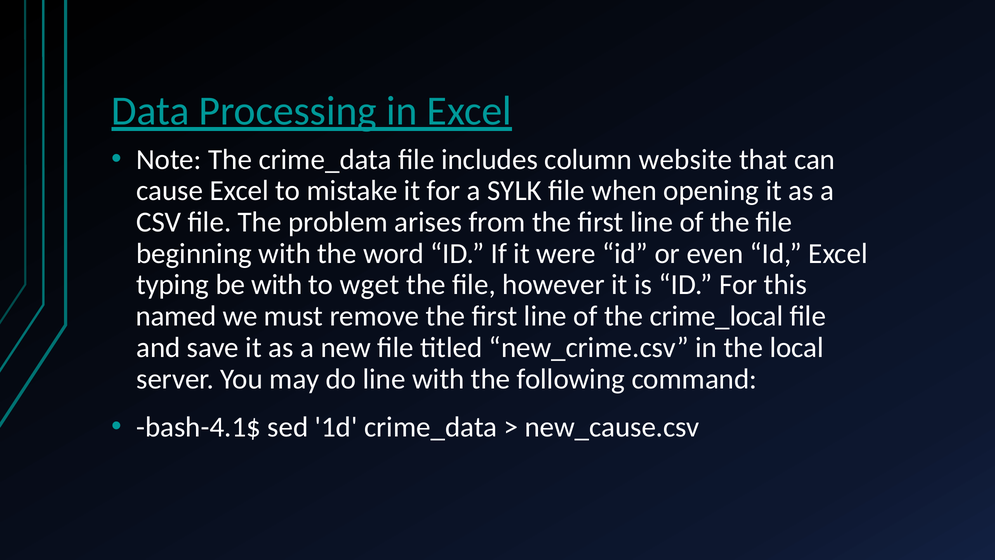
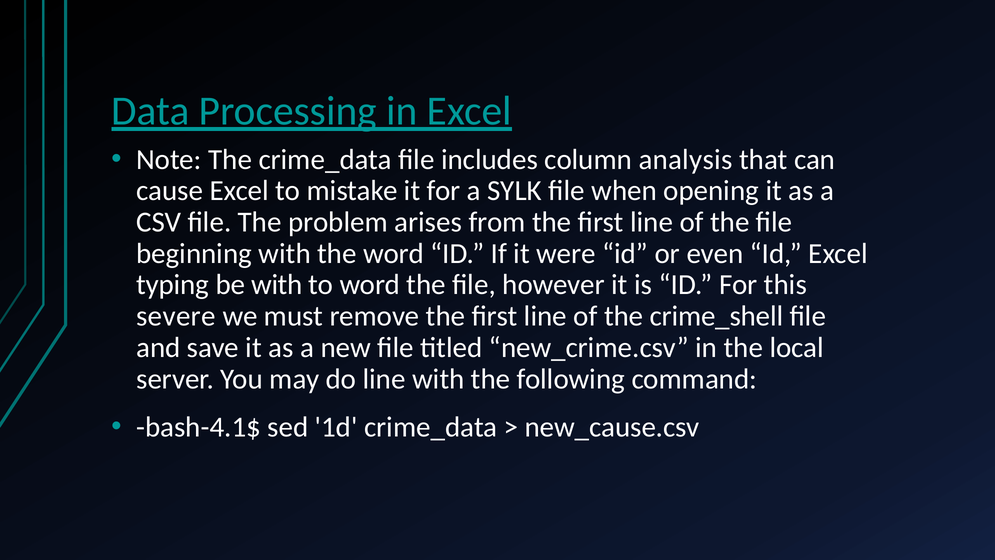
website: website -> analysis
to wget: wget -> word
named: named -> severe
crime_local: crime_local -> crime_shell
